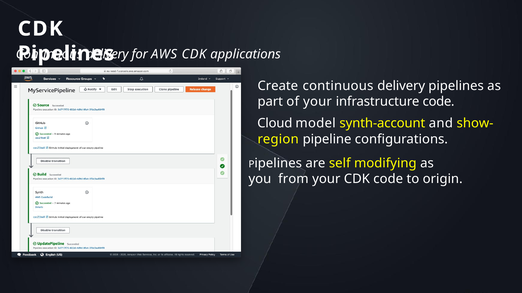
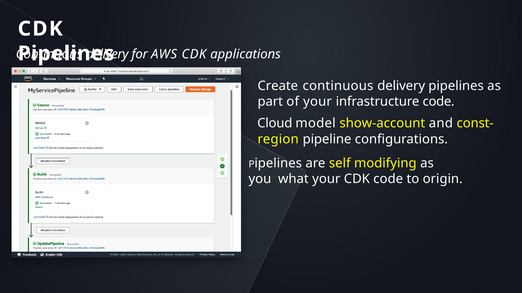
synth-account: synth-account -> show-account
show-: show- -> const-
from: from -> what
